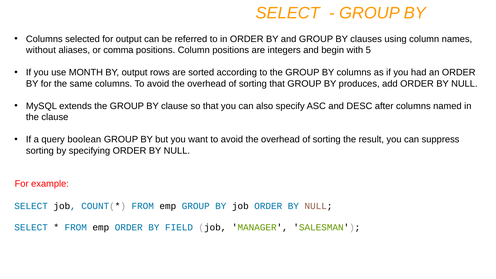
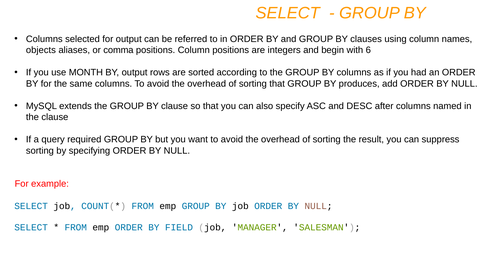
without: without -> objects
5: 5 -> 6
boolean: boolean -> required
